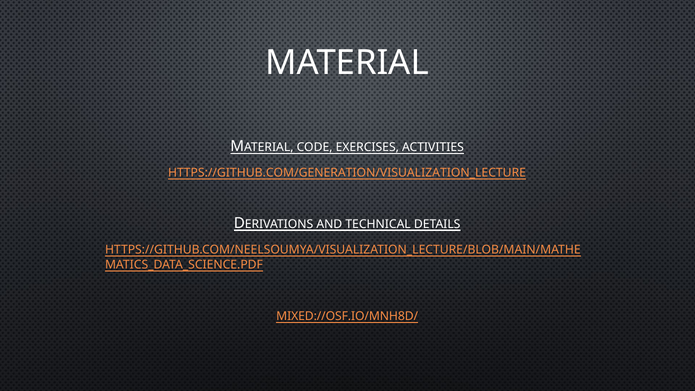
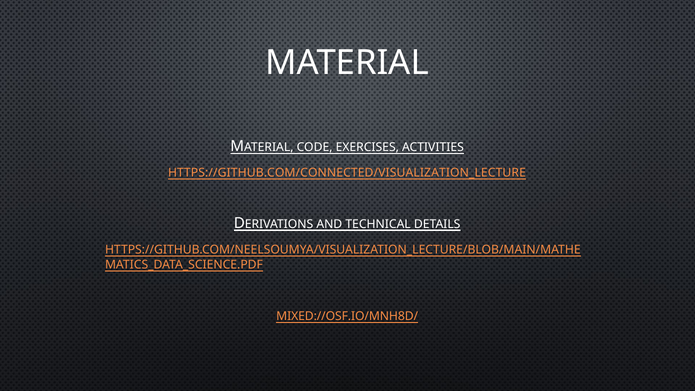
HTTPS://GITHUB.COM/GENERATION/VISUALIZATION_LECTURE: HTTPS://GITHUB.COM/GENERATION/VISUALIZATION_LECTURE -> HTTPS://GITHUB.COM/CONNECTED/VISUALIZATION_LECTURE
